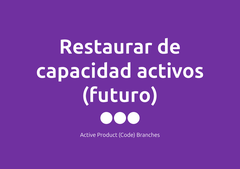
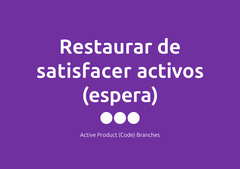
capacidad: capacidad -> satisfacer
futuro: futuro -> espera
